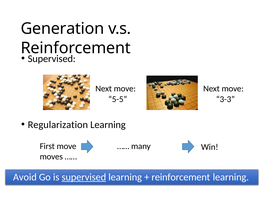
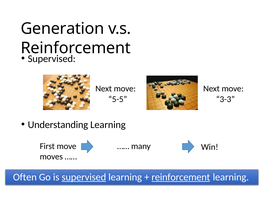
Regularization: Regularization -> Understanding
Avoid: Avoid -> Often
reinforcement at (181, 177) underline: none -> present
